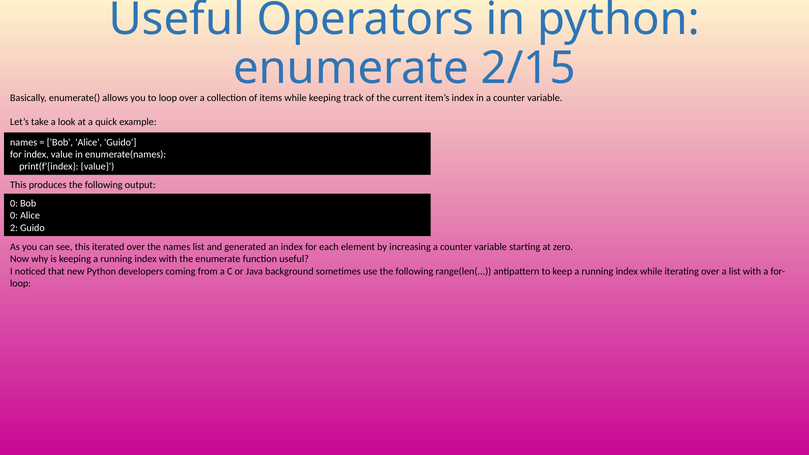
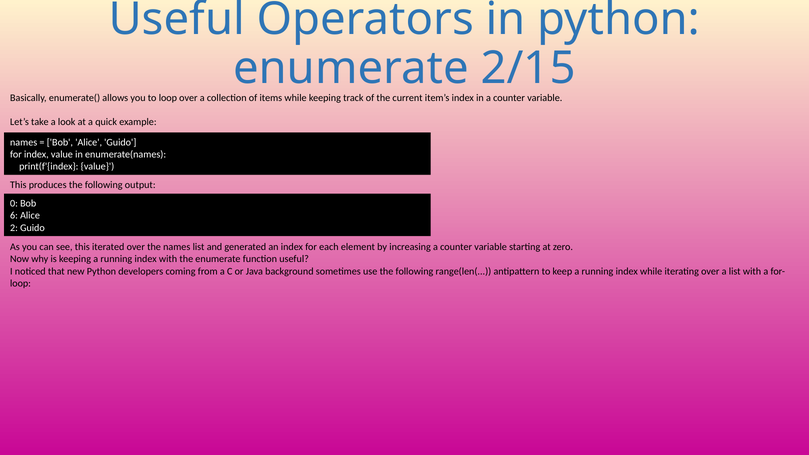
0 at (14, 216): 0 -> 6
